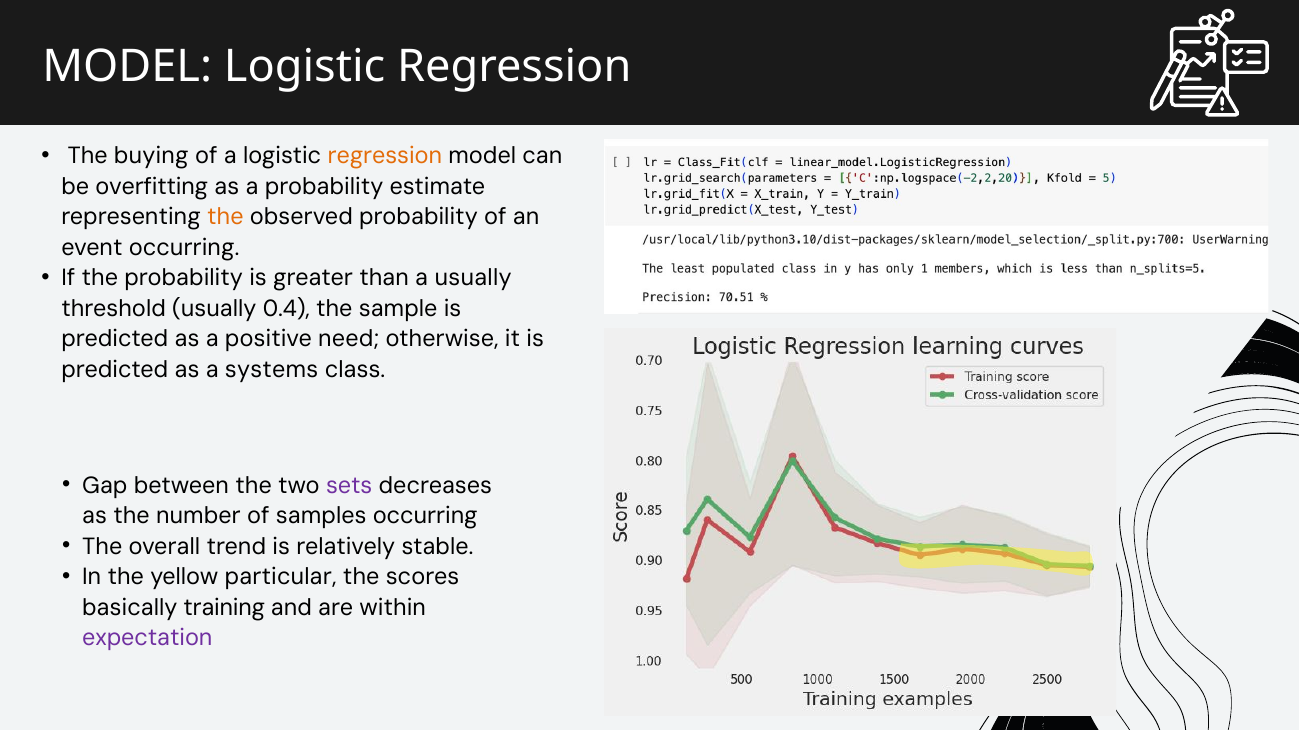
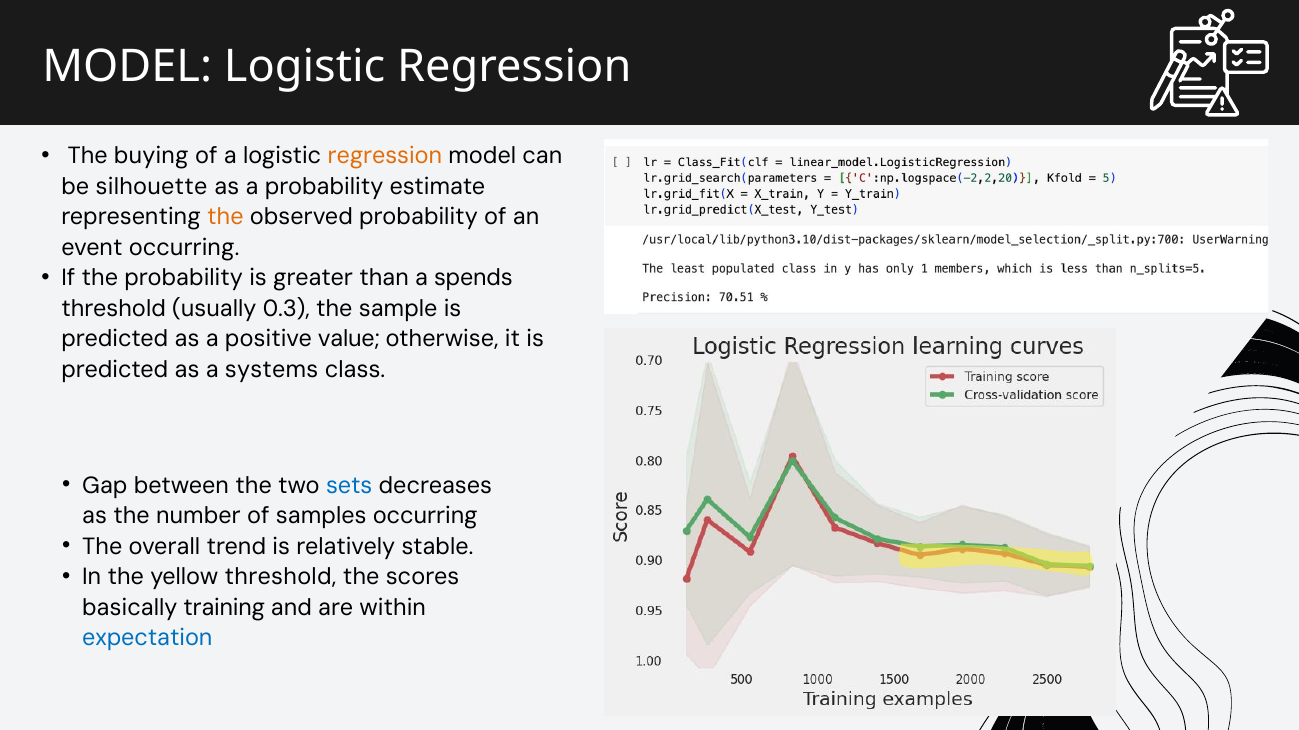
overfitting: overfitting -> silhouette
a usually: usually -> spends
0.4: 0.4 -> 0.3
need: need -> value
sets colour: purple -> blue
yellow particular: particular -> threshold
expectation colour: purple -> blue
